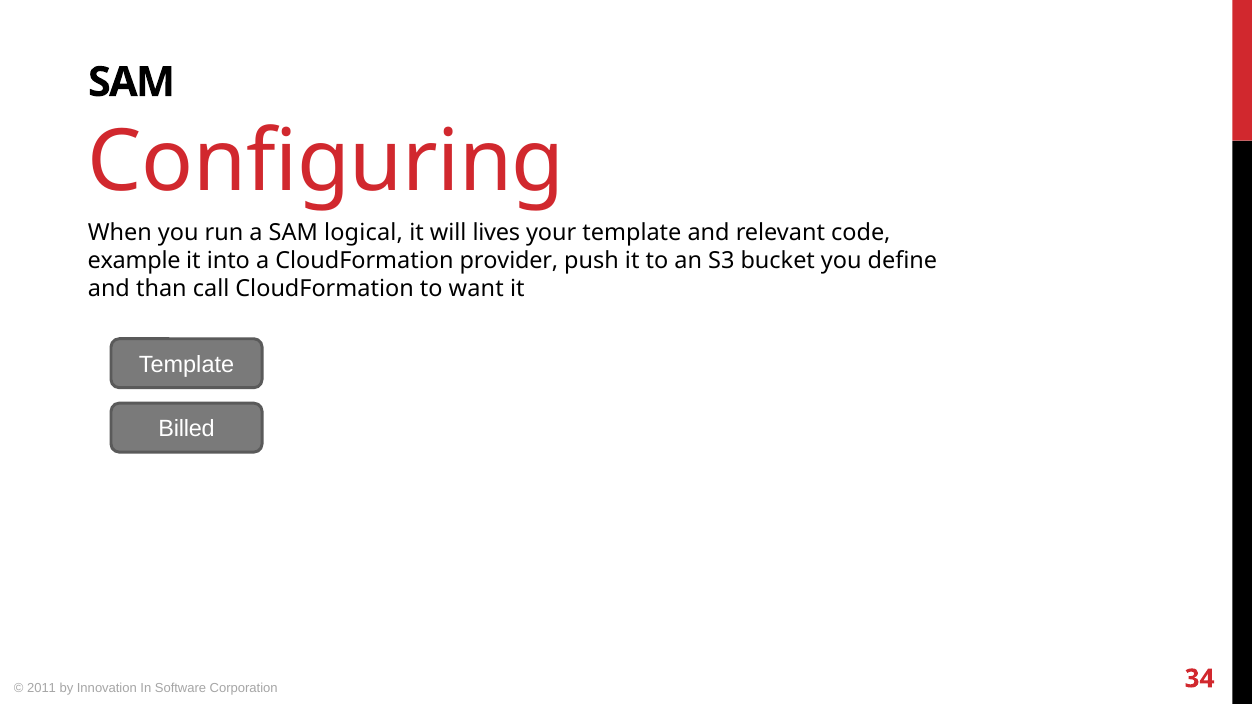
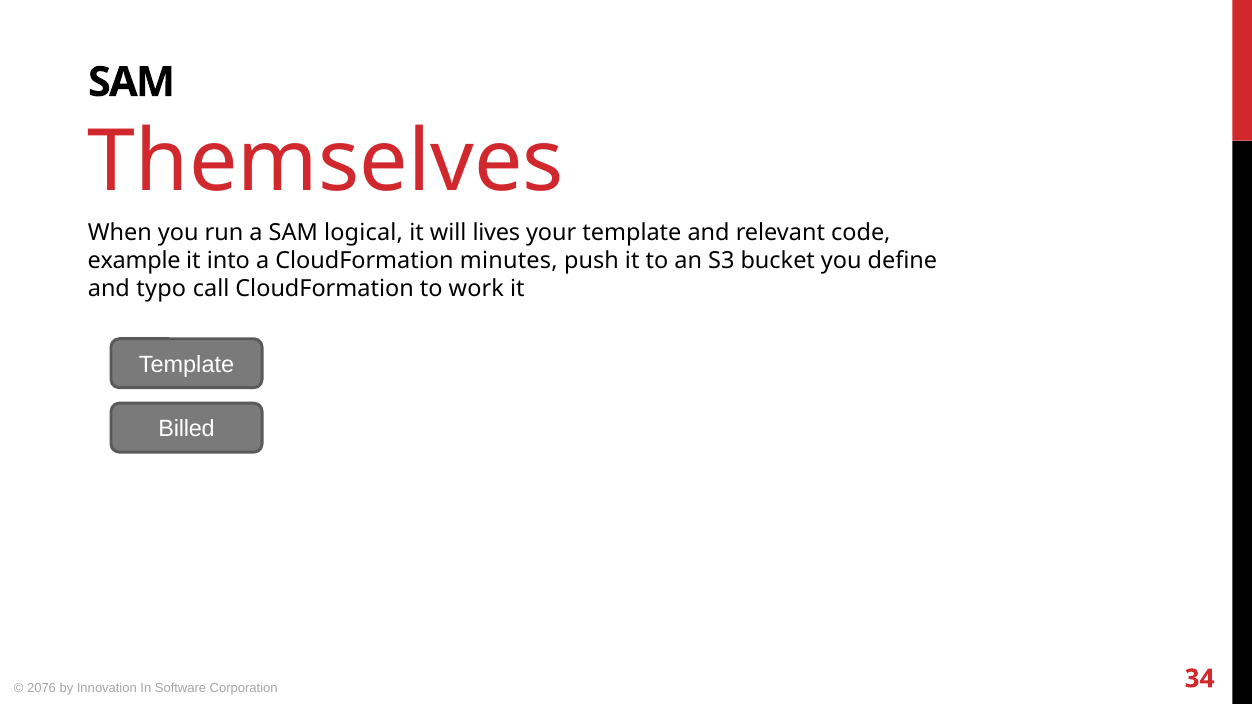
Configuring: Configuring -> Themselves
provider: provider -> minutes
than: than -> typo
want: want -> work
2011: 2011 -> 2076
